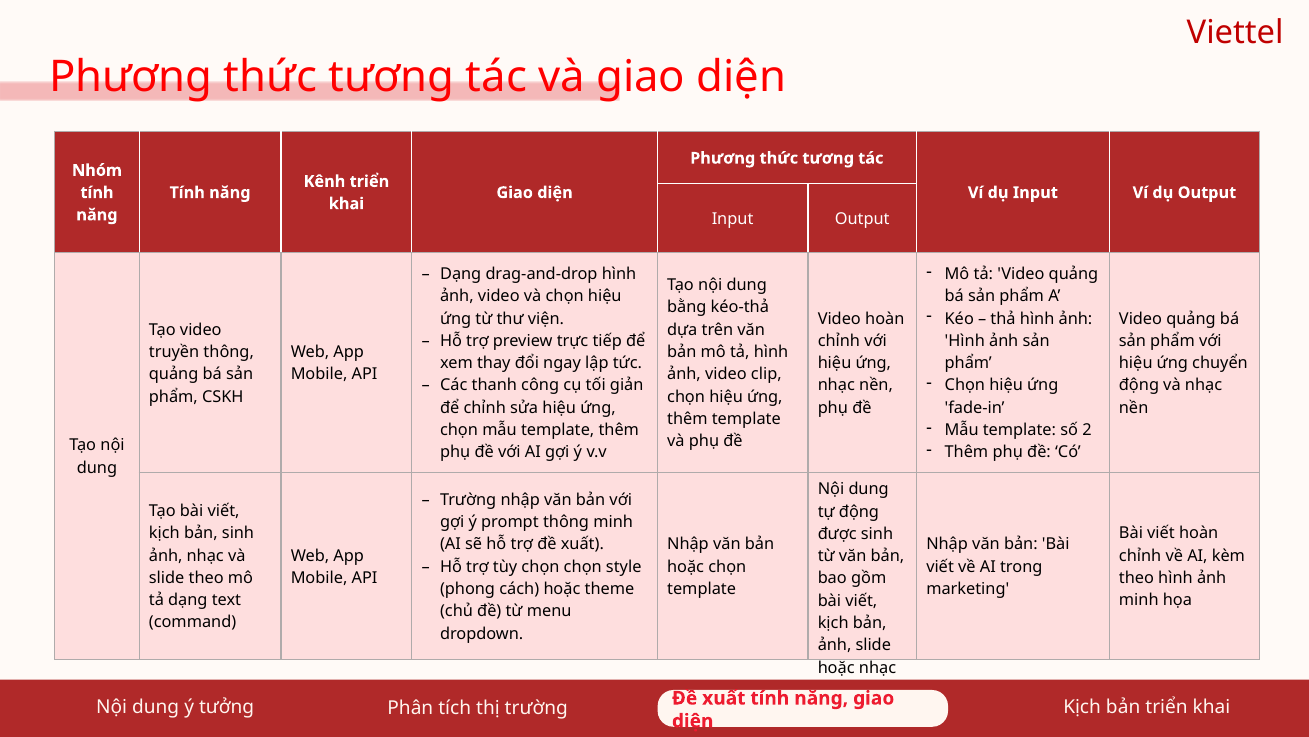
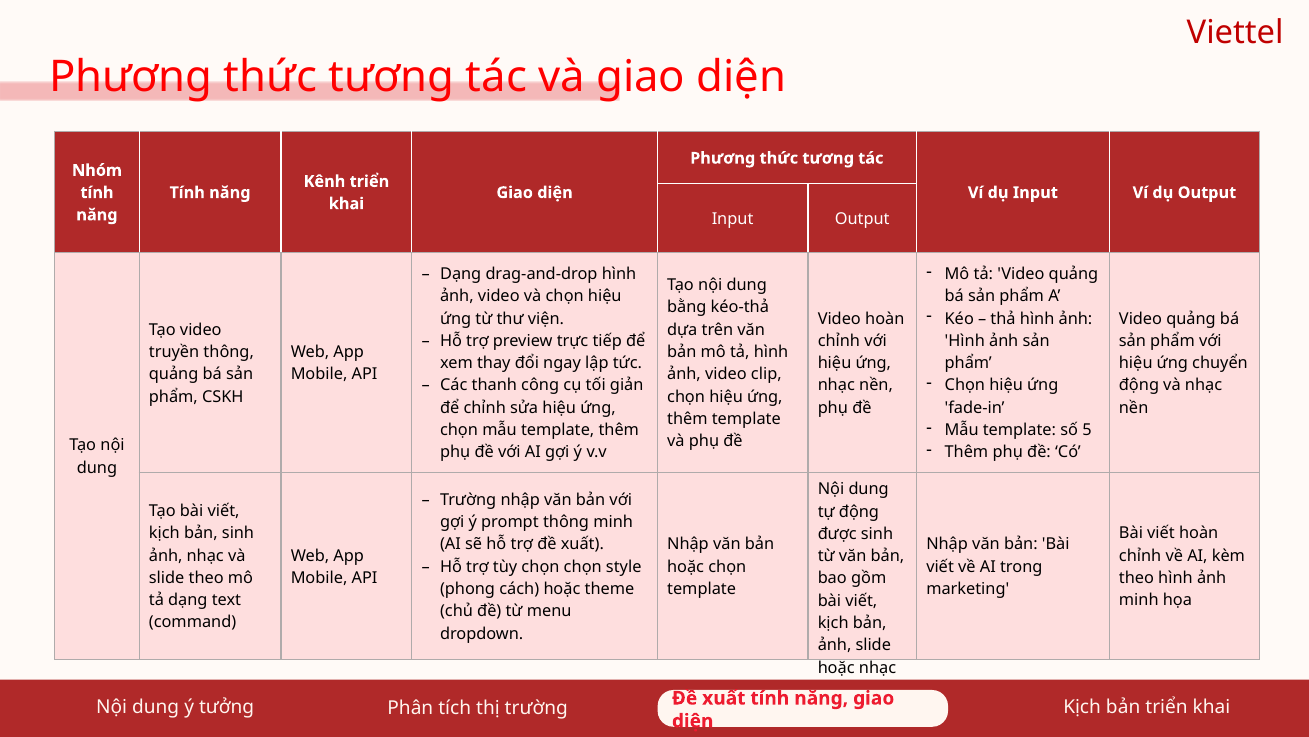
2: 2 -> 5
